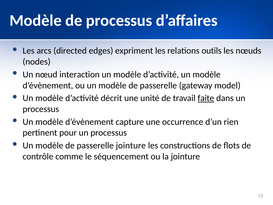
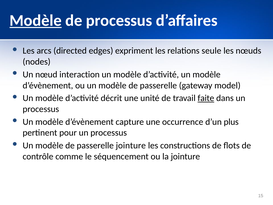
Modèle at (36, 20) underline: none -> present
outils: outils -> seule
rien: rien -> plus
